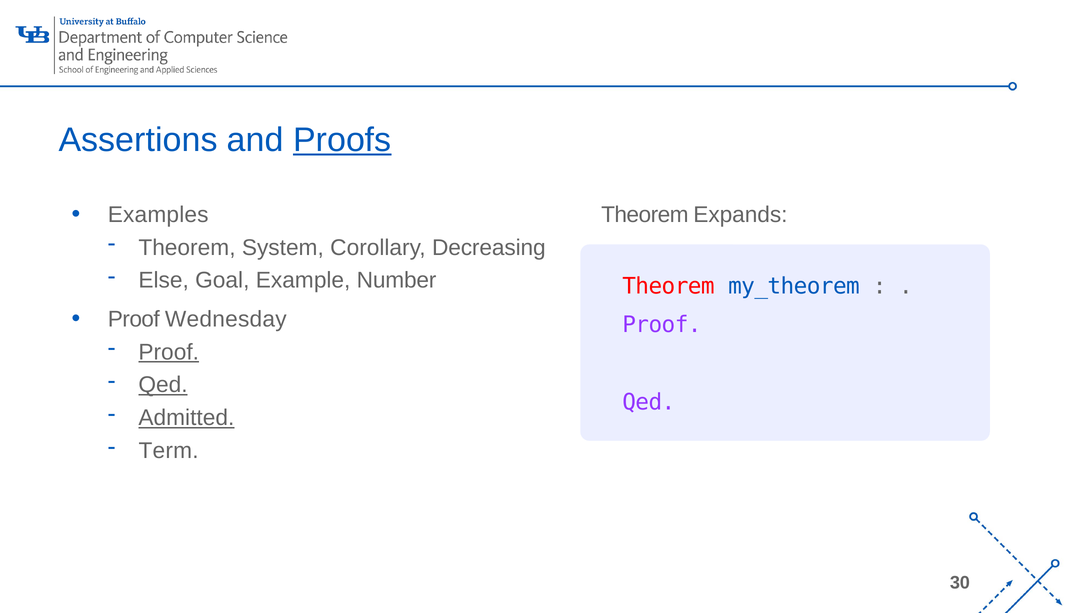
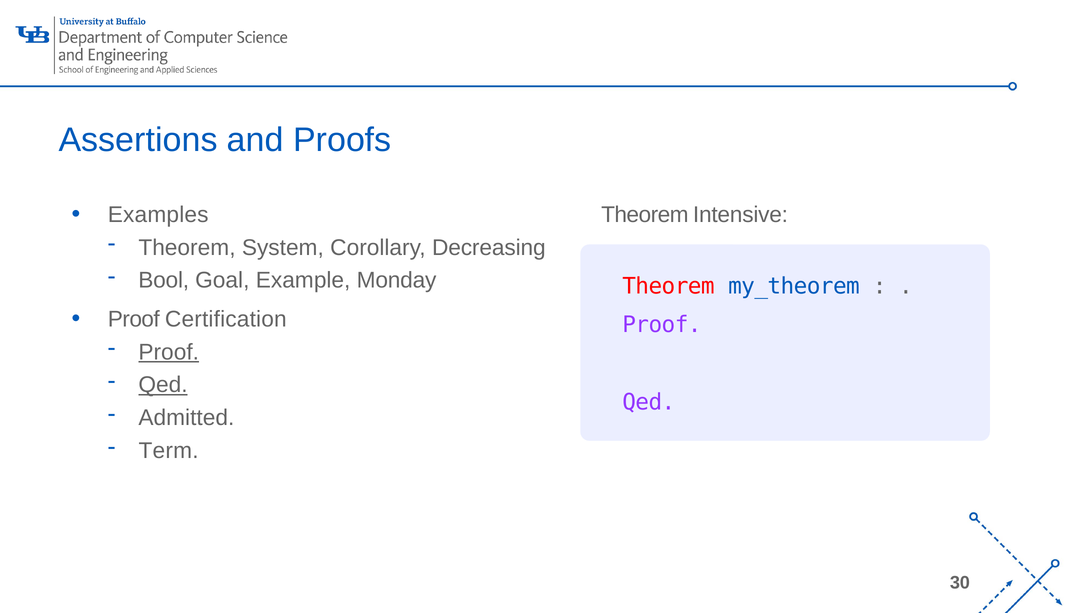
Proofs underline: present -> none
Expands: Expands -> Intensive
Else: Else -> Bool
Number: Number -> Monday
Wednesday: Wednesday -> Certification
Admitted underline: present -> none
